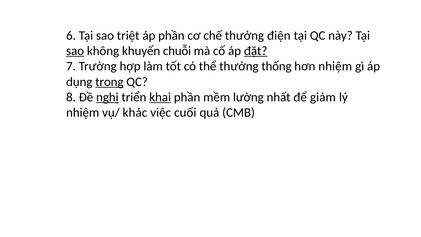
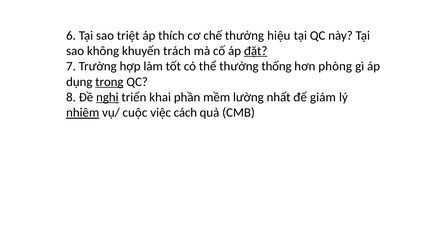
áp phần: phần -> thích
điện: điện -> hiệu
sao at (75, 51) underline: present -> none
chuỗi: chuỗi -> trách
hơn nhiệm: nhiệm -> phòng
khai underline: present -> none
nhiệm at (83, 113) underline: none -> present
khác: khác -> cuộc
cuối: cuối -> cách
